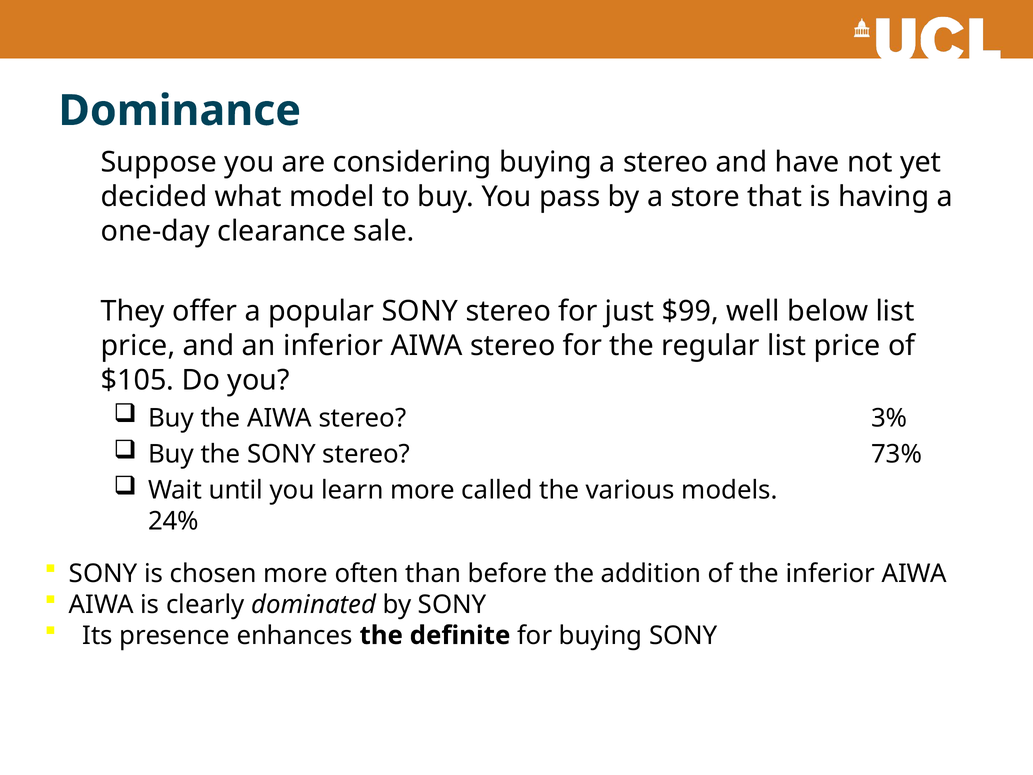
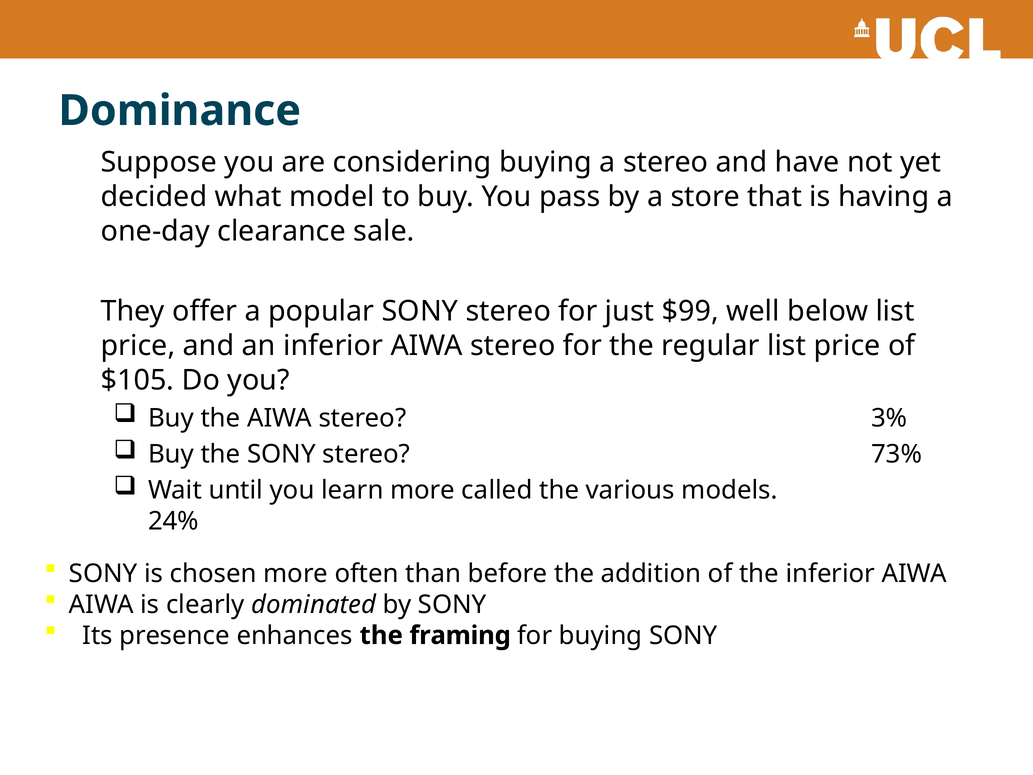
definite: definite -> framing
